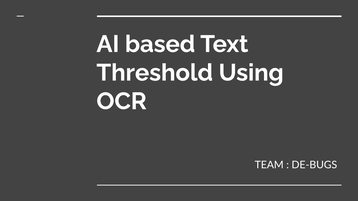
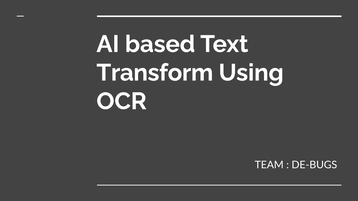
Threshold: Threshold -> Transform
